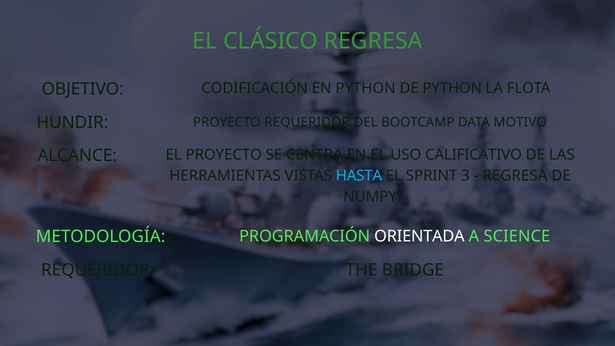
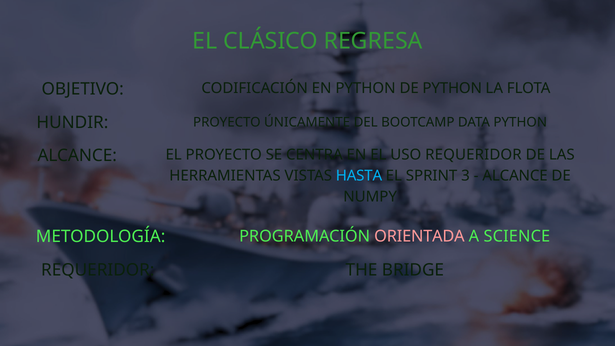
PROYECTO REQUERIDOR: REQUERIDOR -> ÚNICAMENTE
DATA MOTIVO: MOTIVO -> PYTHON
USO CALIFICATIVO: CALIFICATIVO -> REQUERIDOR
REGRESA at (515, 176): REGRESA -> ALCANCE
ORIENTADA colour: white -> pink
